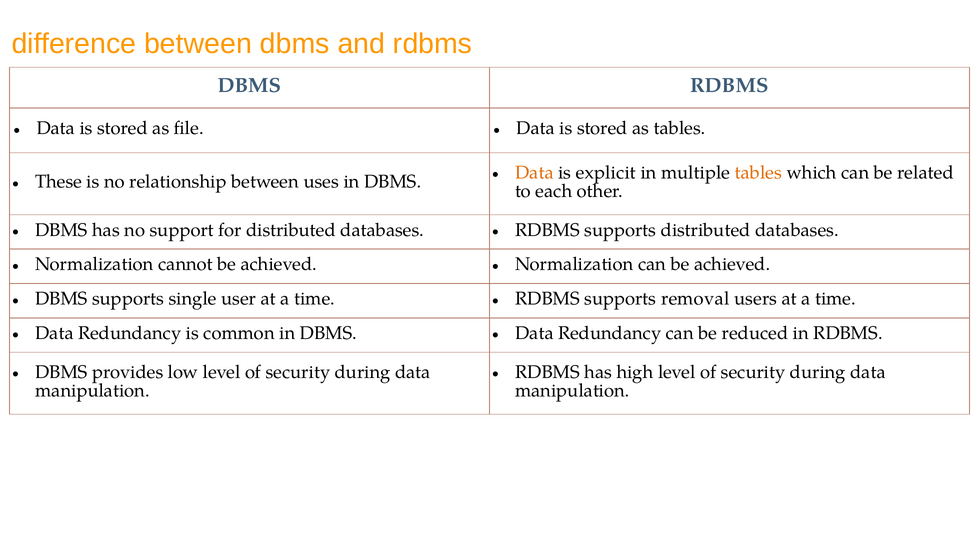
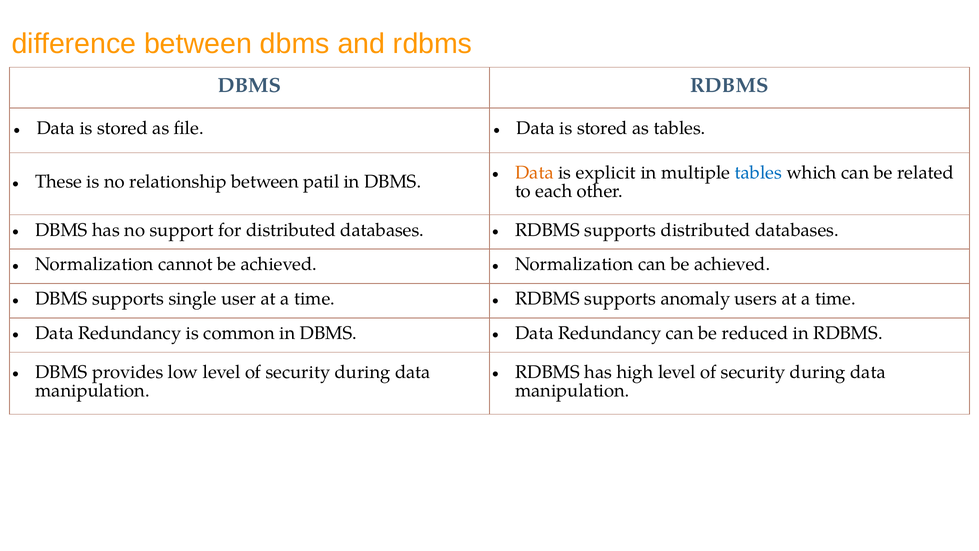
tables at (758, 172) colour: orange -> blue
uses: uses -> patil
removal: removal -> anomaly
